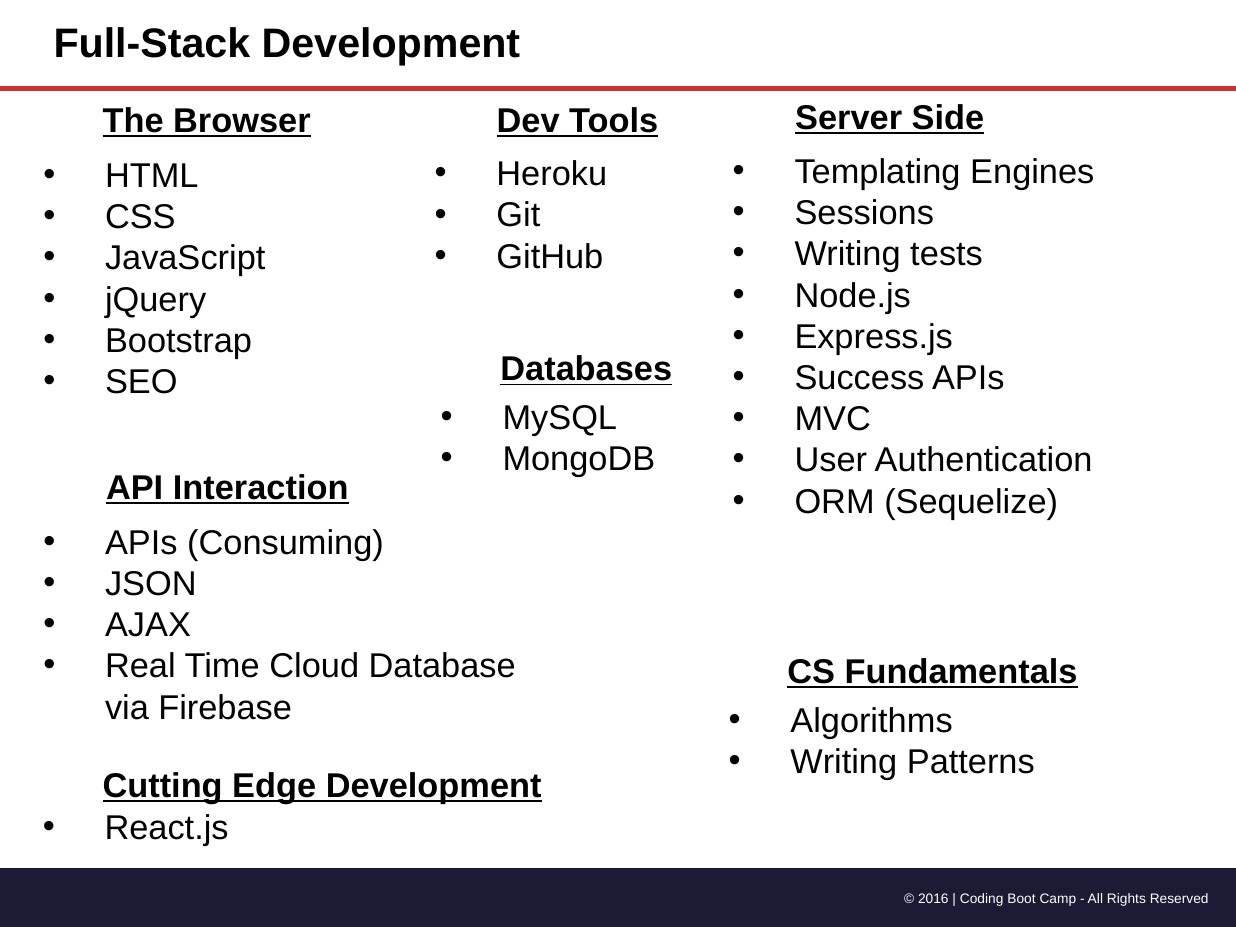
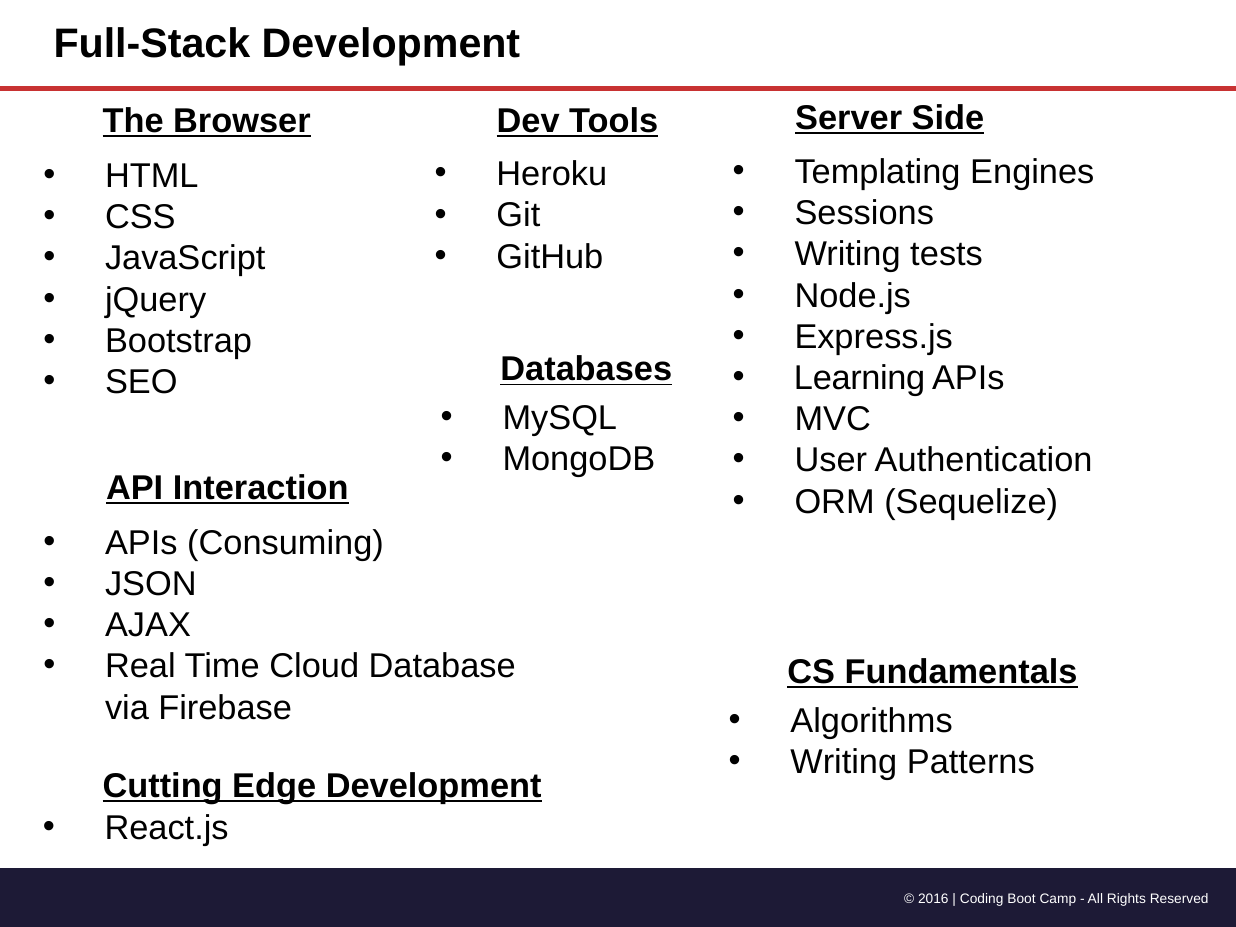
Success: Success -> Learning
